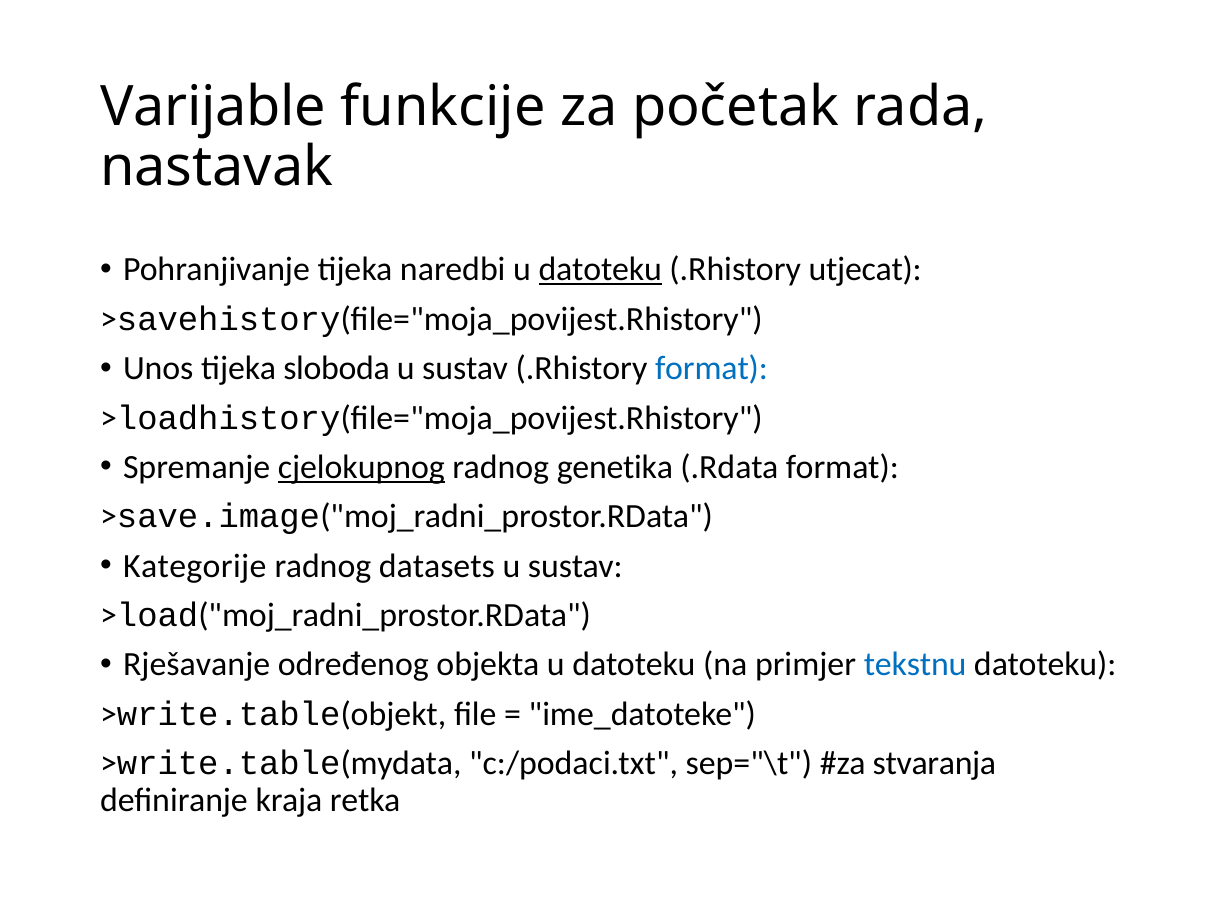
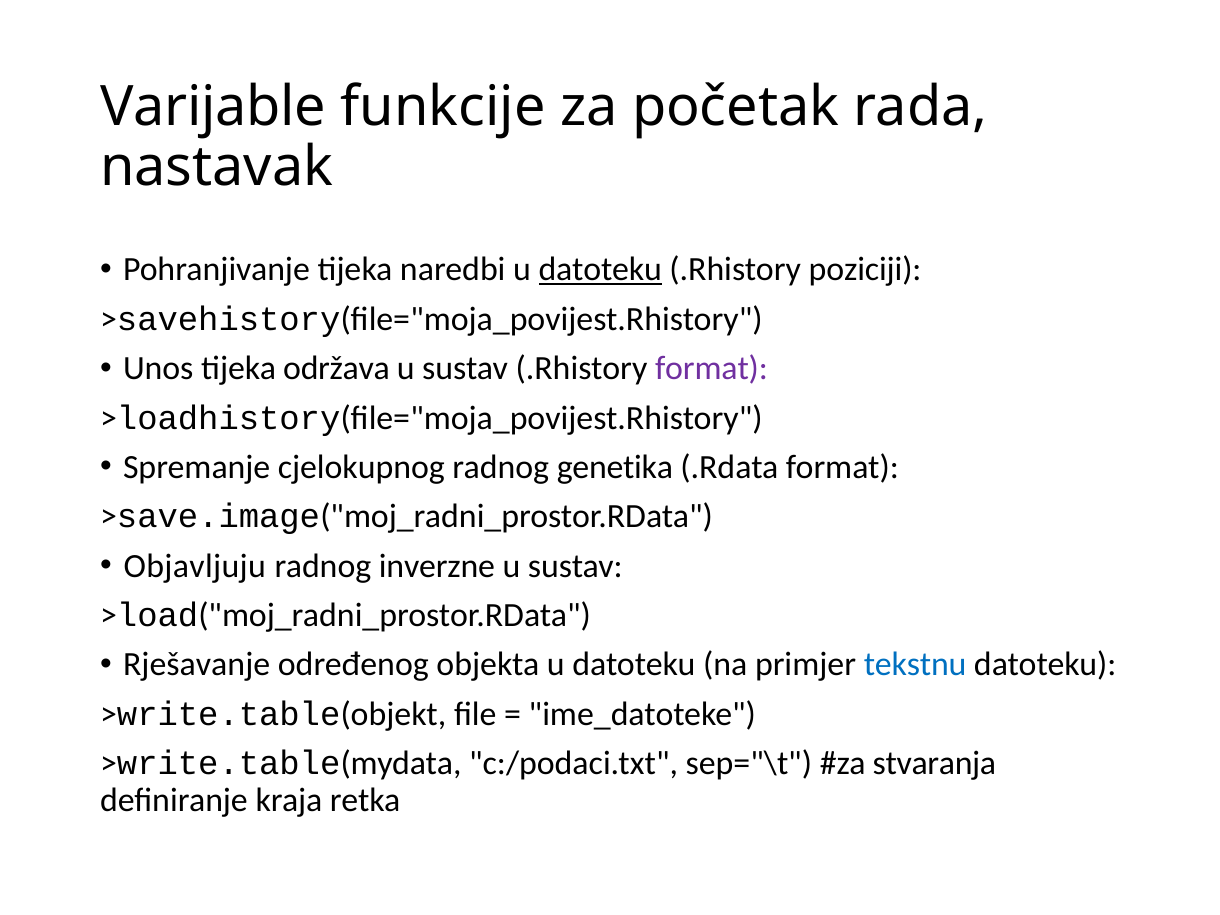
utjecat: utjecat -> poziciji
sloboda: sloboda -> održava
format at (711, 369) colour: blue -> purple
cjelokupnog underline: present -> none
Kategorije: Kategorije -> Objavljuju
datasets: datasets -> inverzne
